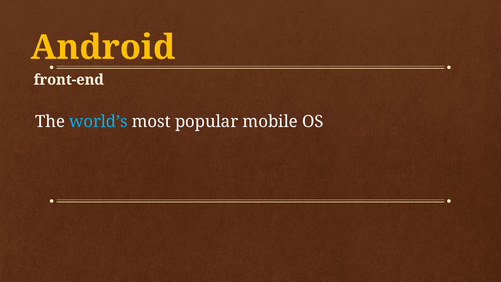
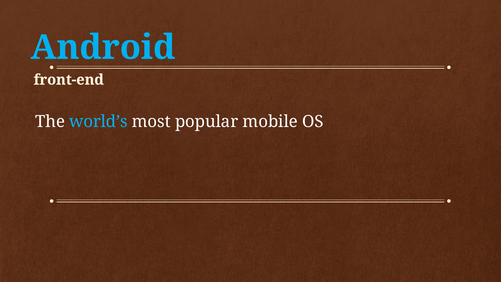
Android colour: yellow -> light blue
